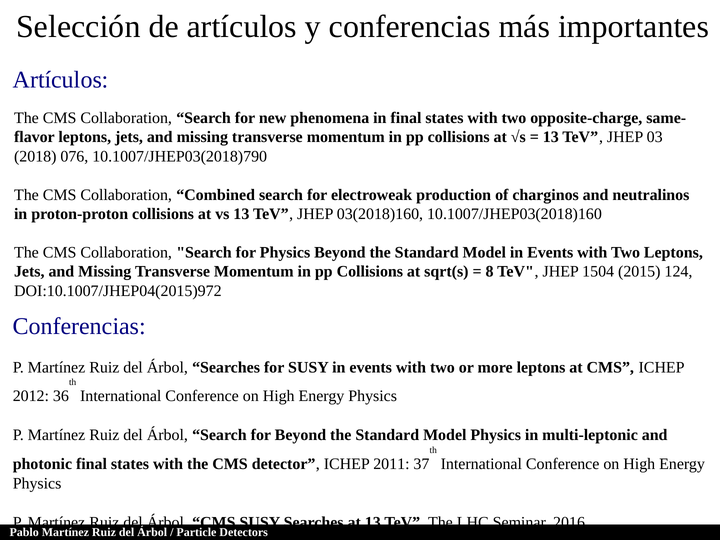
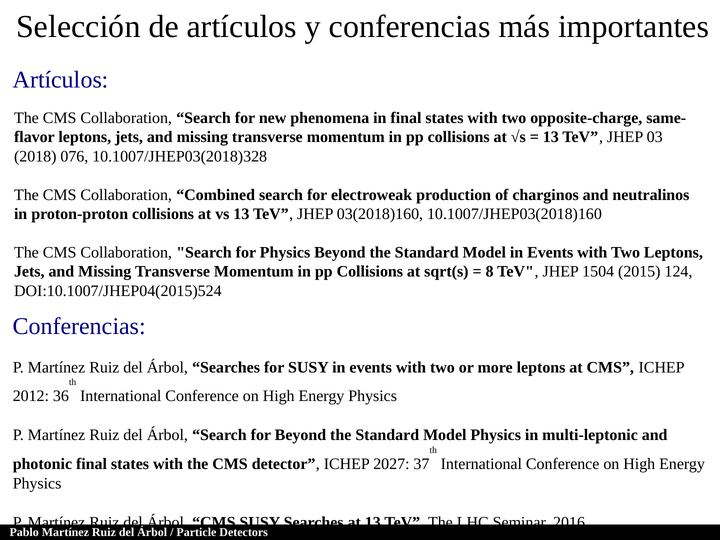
10.1007/JHEP03(2018)790: 10.1007/JHEP03(2018)790 -> 10.1007/JHEP03(2018)328
DOI:10.1007/JHEP04(2015)972: DOI:10.1007/JHEP04(2015)972 -> DOI:10.1007/JHEP04(2015)524
2011: 2011 -> 2027
